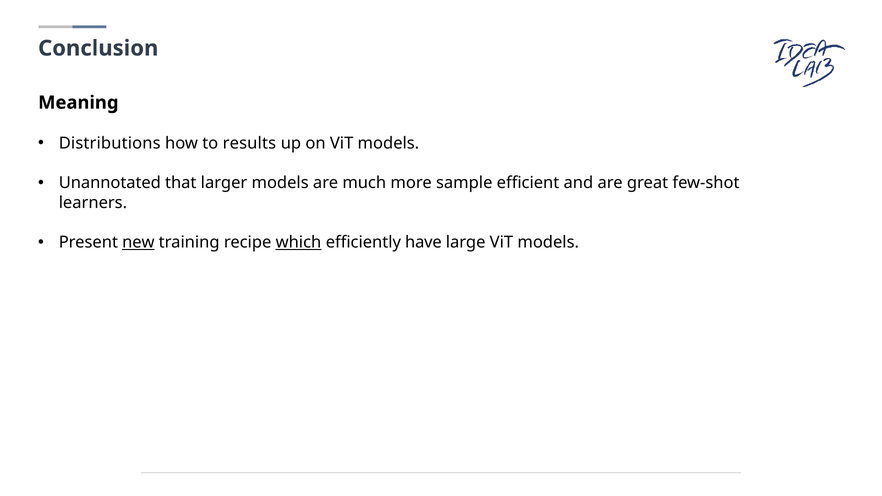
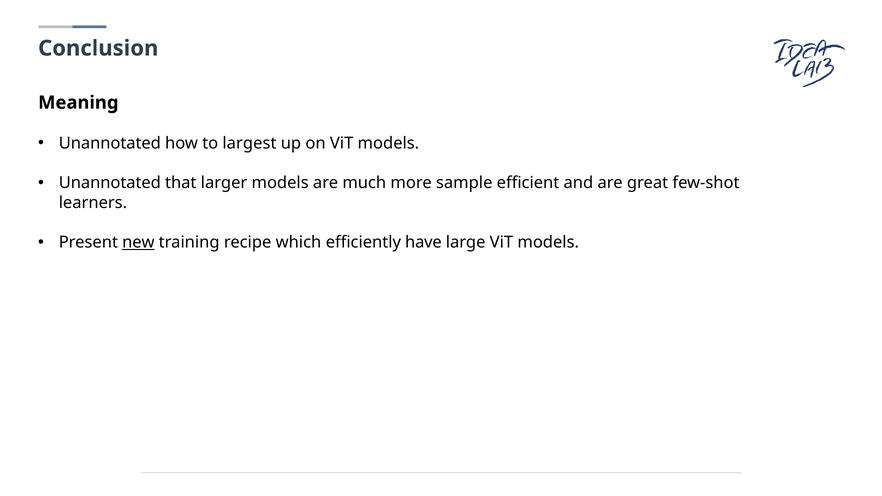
Distributions at (110, 143): Distributions -> Unannotated
results: results -> largest
which underline: present -> none
